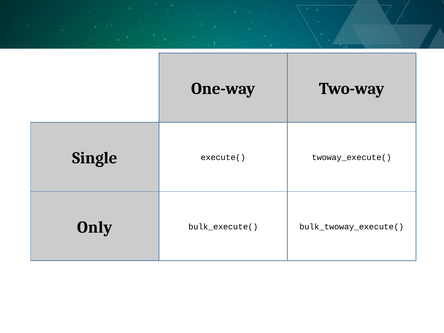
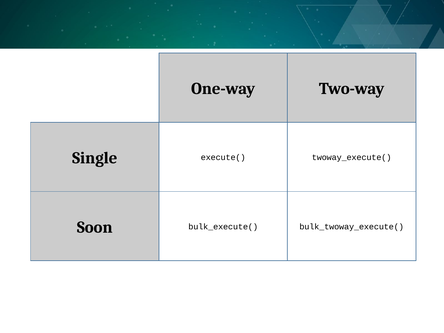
Only: Only -> Soon
